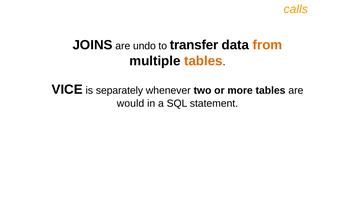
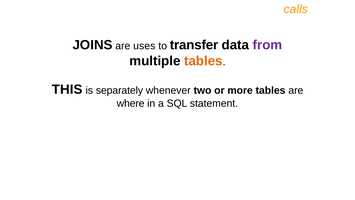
undo: undo -> uses
from colour: orange -> purple
VICE: VICE -> THIS
would: would -> where
